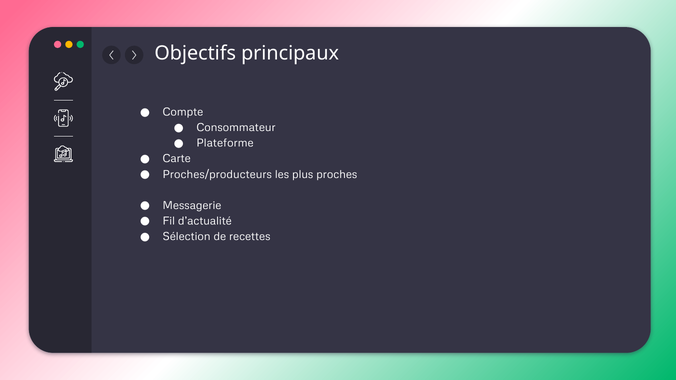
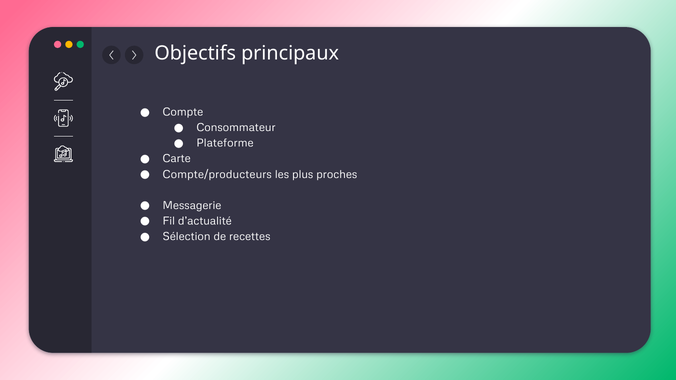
Proches/producteurs: Proches/producteurs -> Compte/producteurs
